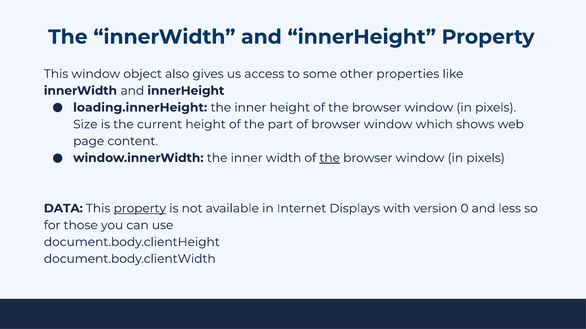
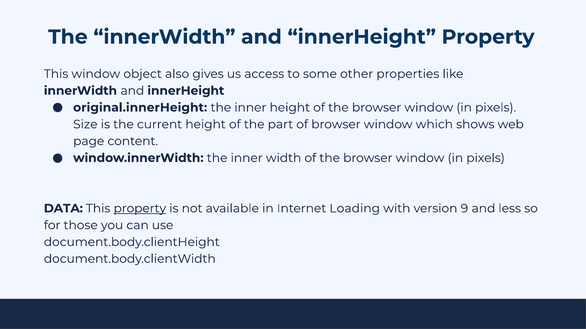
loading.innerHeight: loading.innerHeight -> original.innerHeight
the at (330, 158) underline: present -> none
Displays: Displays -> Loading
0: 0 -> 9
